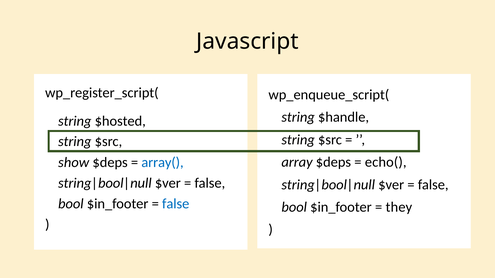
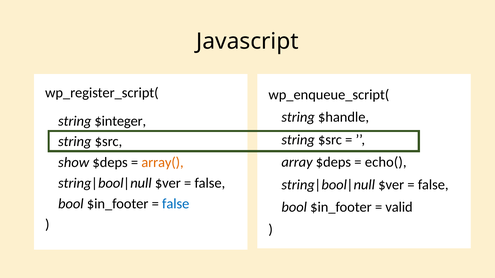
$hosted: $hosted -> $integer
array( colour: blue -> orange
they: they -> valid
